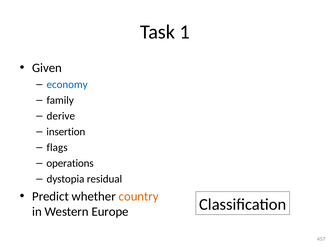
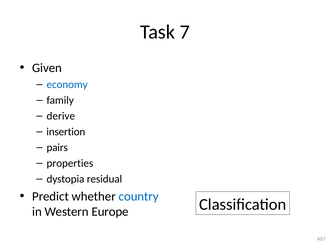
1: 1 -> 7
flags: flags -> pairs
operations: operations -> properties
country colour: orange -> blue
